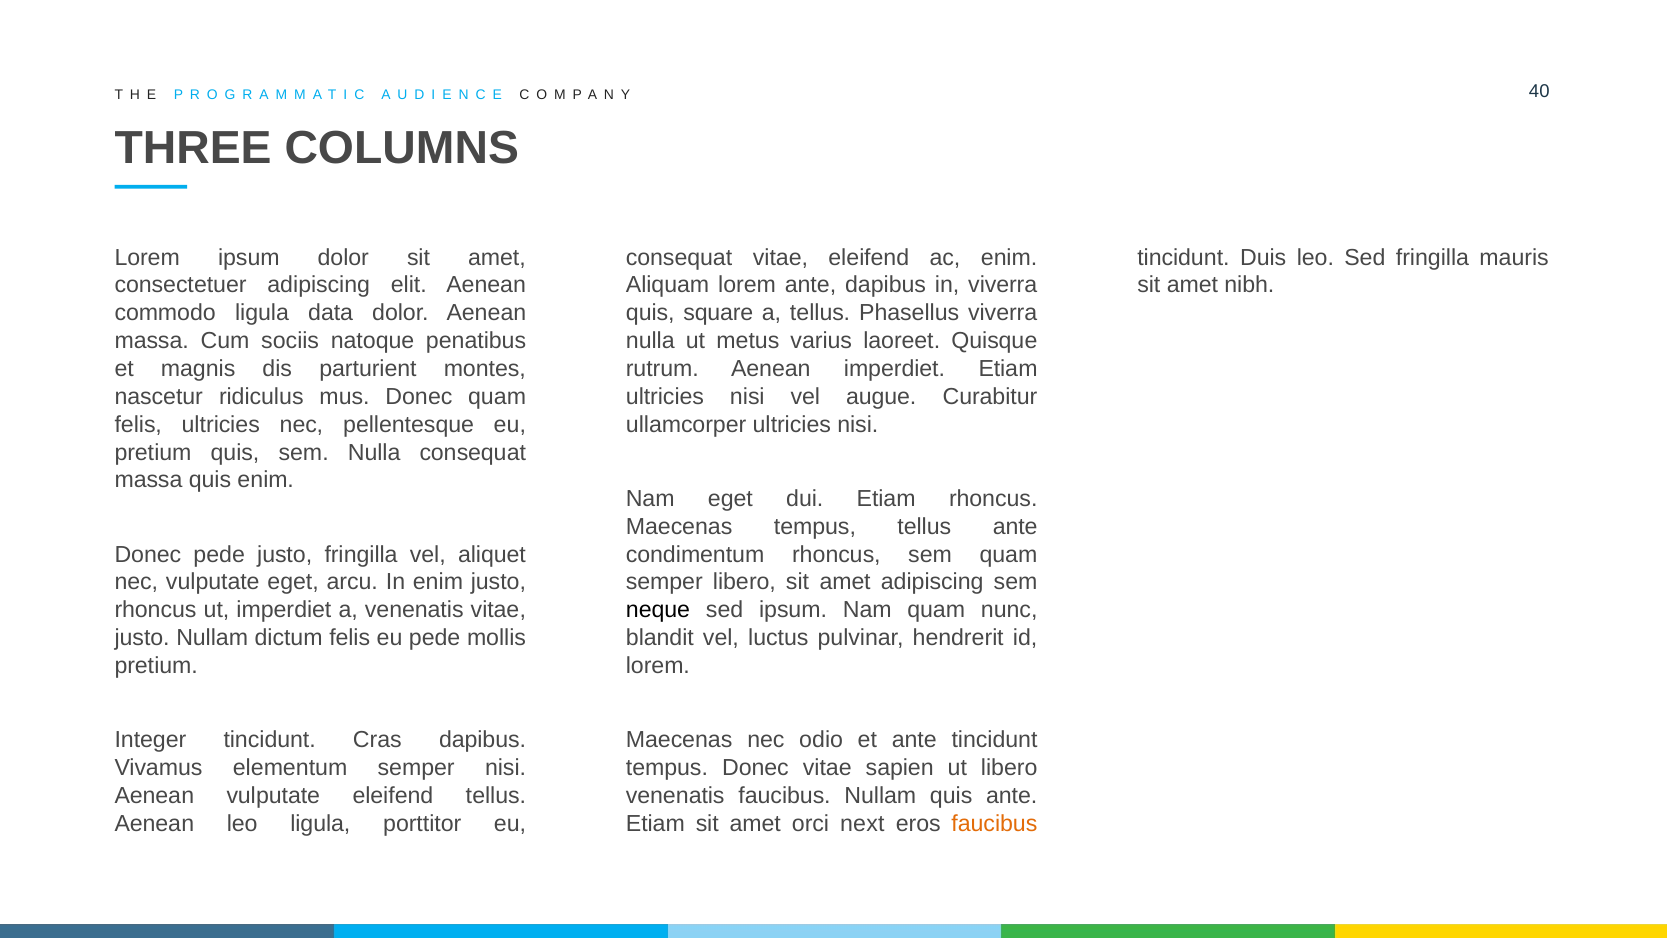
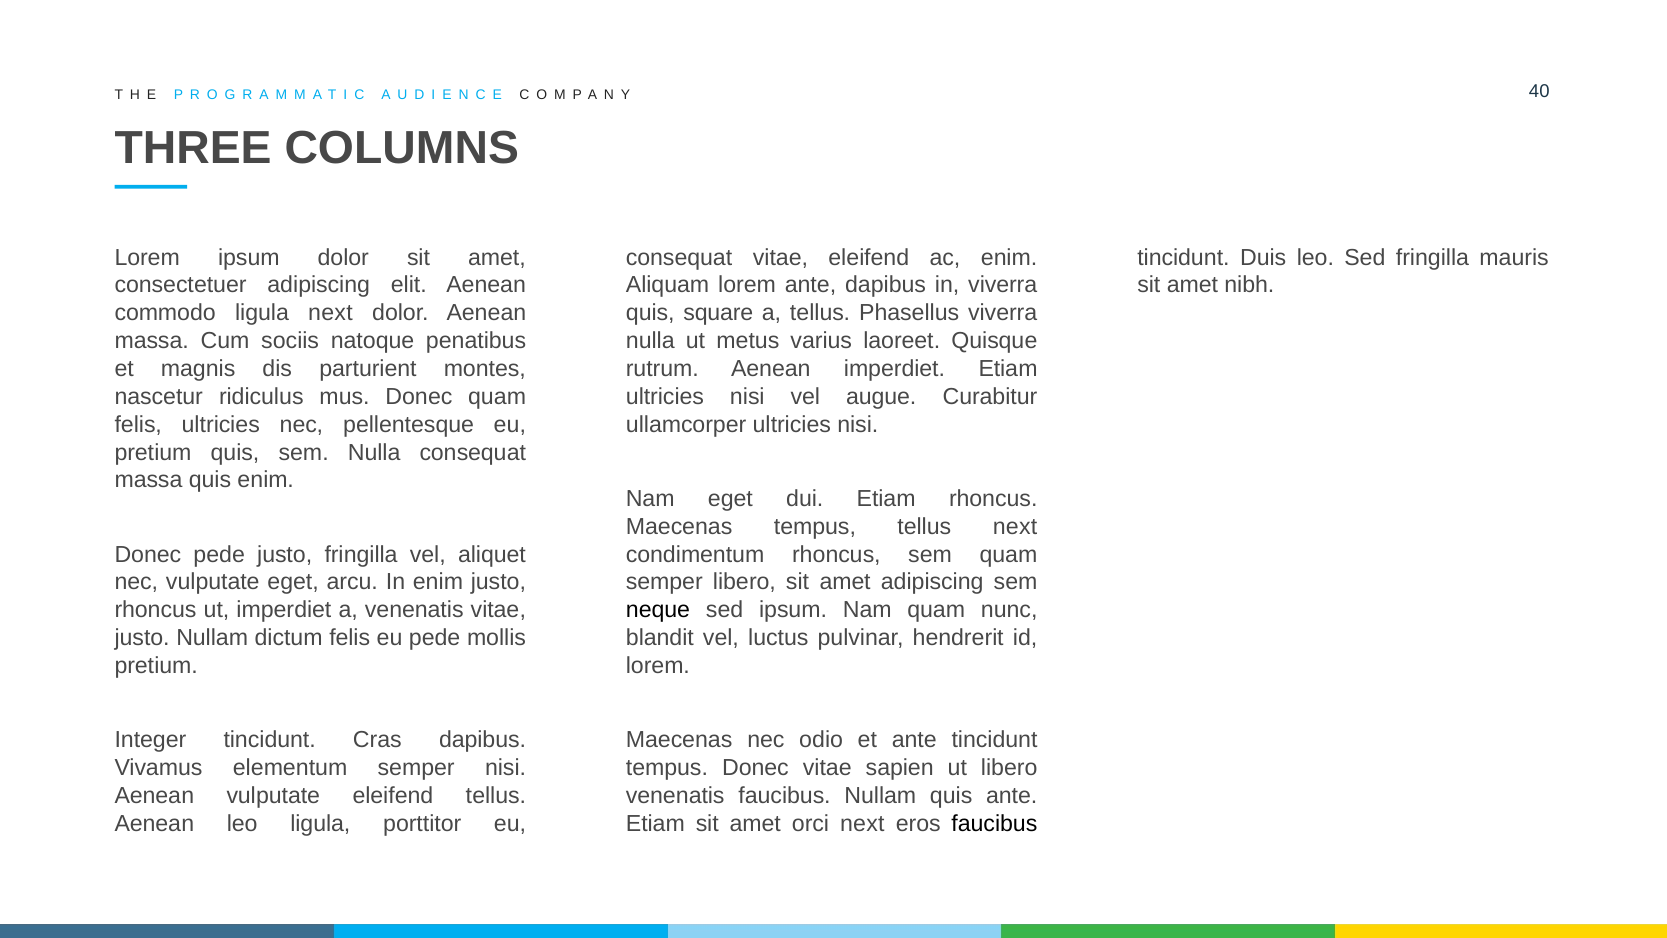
ligula data: data -> next
tellus ante: ante -> next
faucibus at (994, 823) colour: orange -> black
